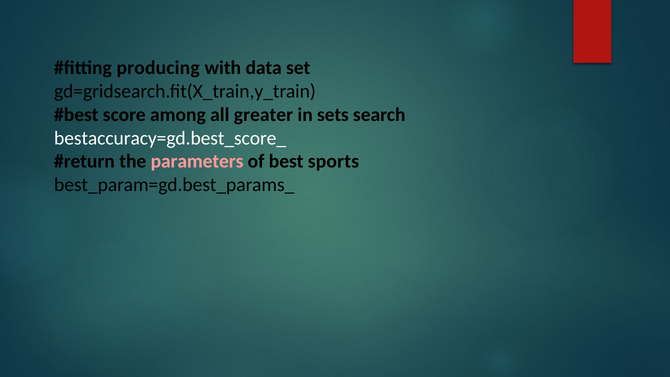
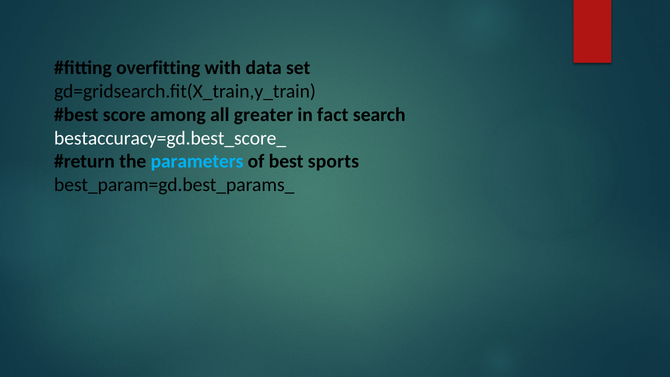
producing: producing -> overfitting
sets: sets -> fact
parameters colour: pink -> light blue
